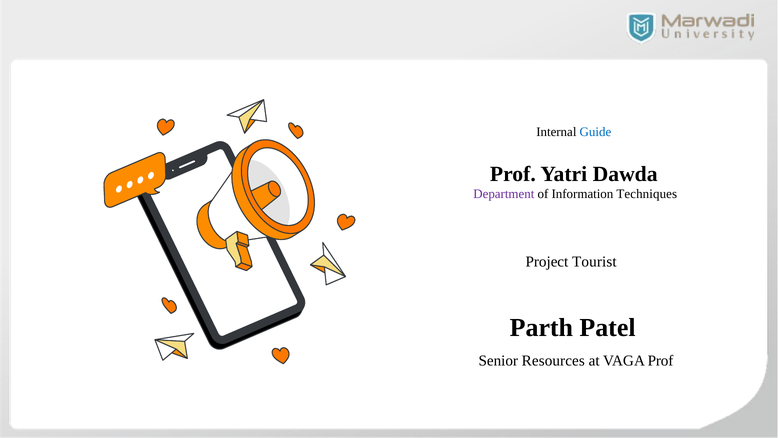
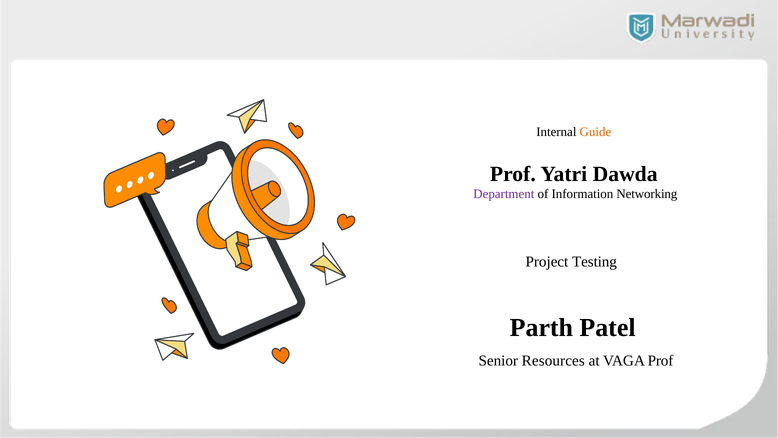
Guide colour: blue -> orange
Techniques: Techniques -> Networking
Tourist: Tourist -> Testing
